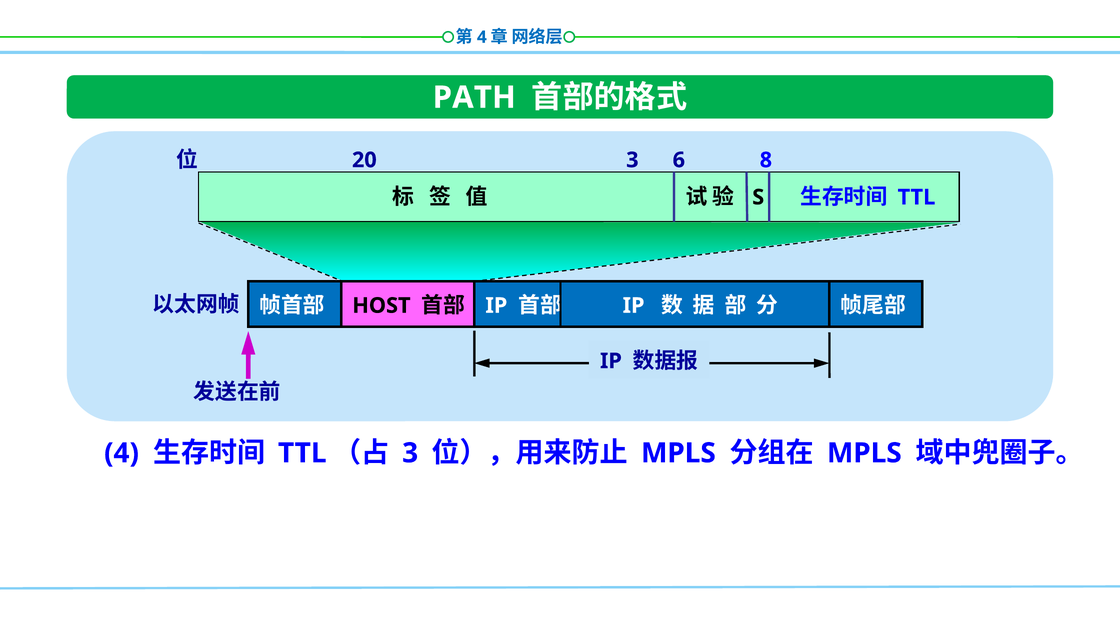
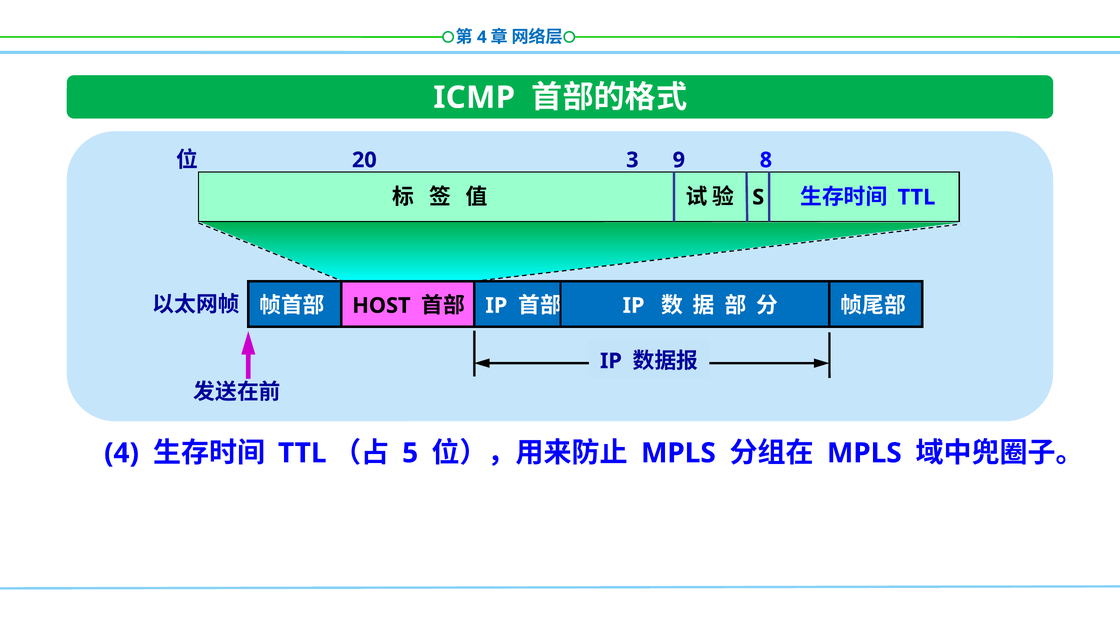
PATH: PATH -> ICMP
6: 6 -> 9
3 at (410, 453): 3 -> 5
